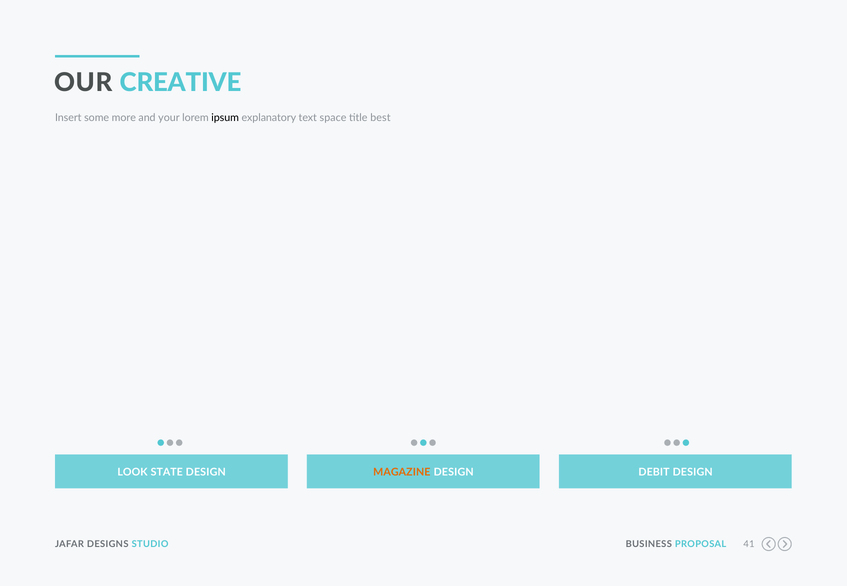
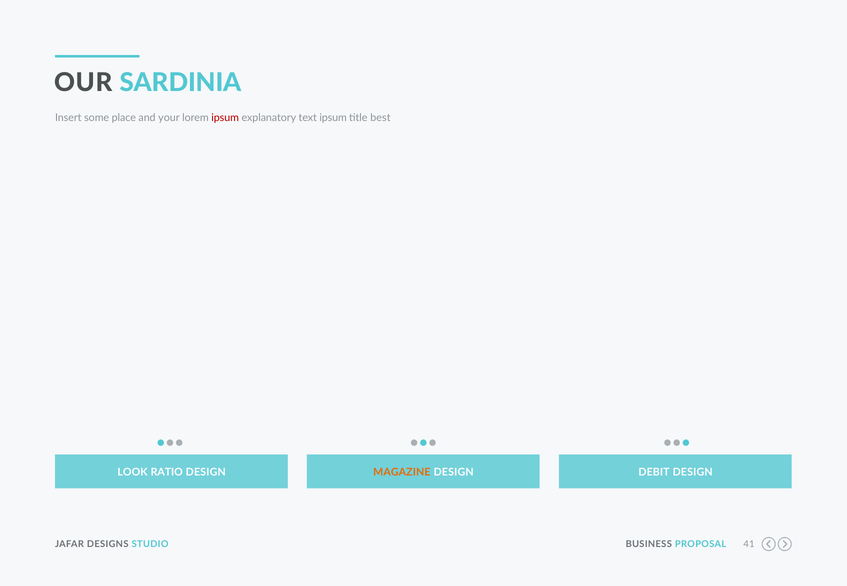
CREATIVE: CREATIVE -> SARDINIA
more: more -> place
ipsum at (225, 118) colour: black -> red
text space: space -> ipsum
STATE: STATE -> RATIO
